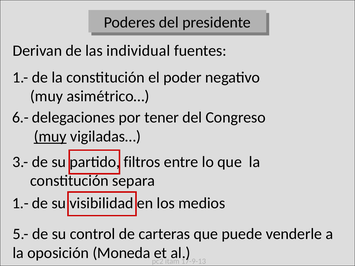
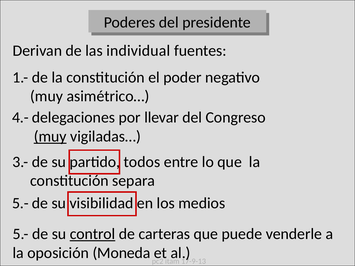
6.-: 6.- -> 4.-
tener: tener -> llevar
filtros: filtros -> todos
1.- at (20, 203): 1.- -> 5.-
control underline: none -> present
